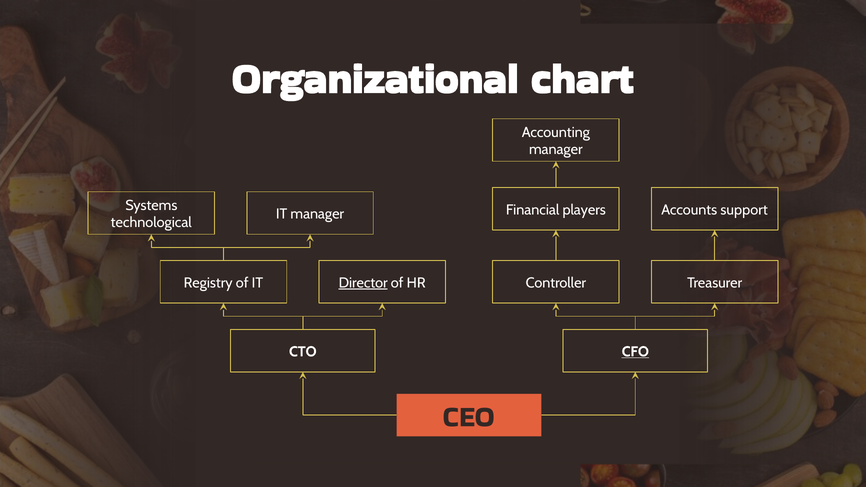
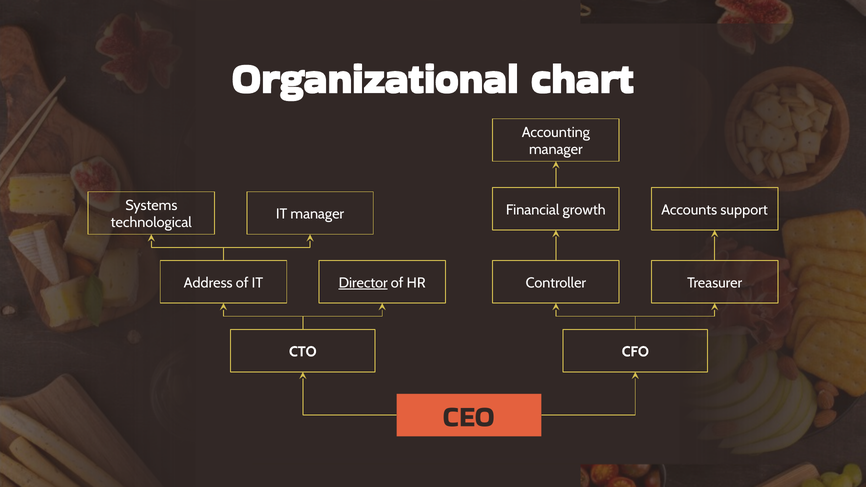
players: players -> growth
Registry: Registry -> Address
CFO underline: present -> none
